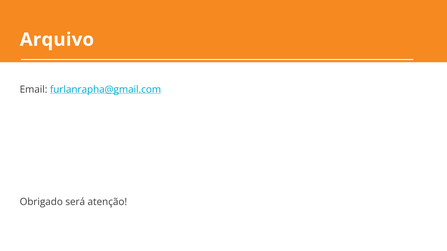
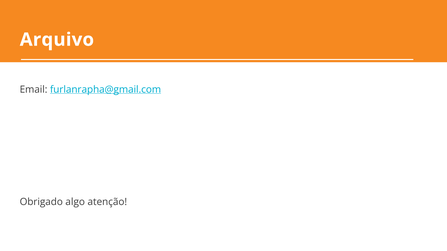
será: será -> algo
